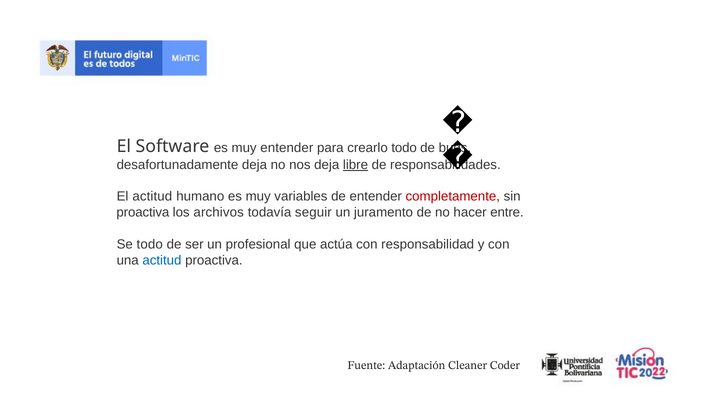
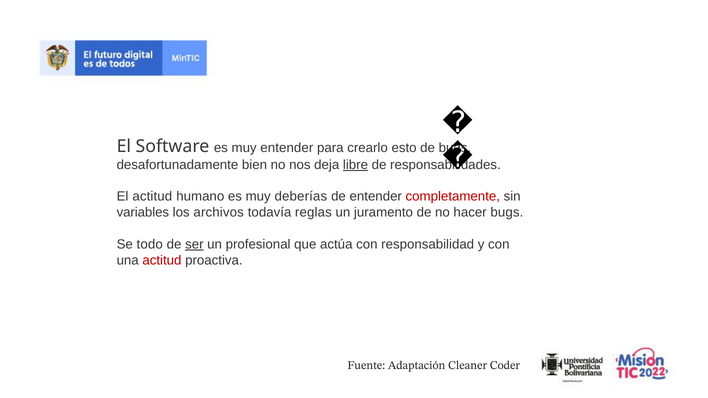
crearlo todo: todo -> esto
desafortunadamente deja: deja -> bien
variables: variables -> deberías
proactiva at (143, 213): proactiva -> variables
seguir: seguir -> reglas
hacer entre: entre -> bugs
ser underline: none -> present
actitud at (162, 260) colour: blue -> red
